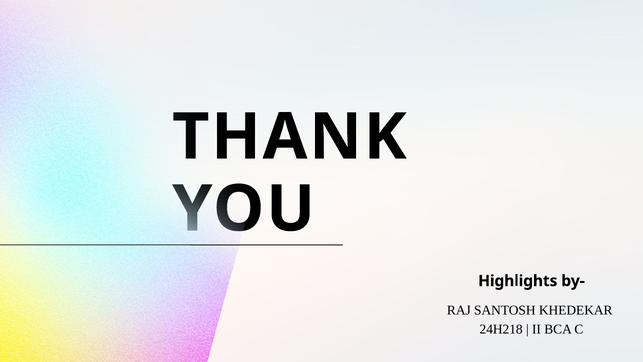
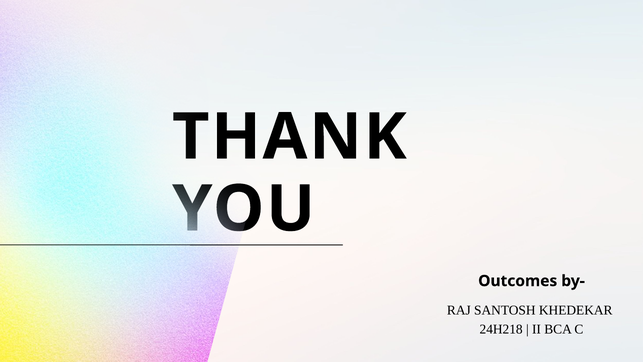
Highlights: Highlights -> Outcomes
